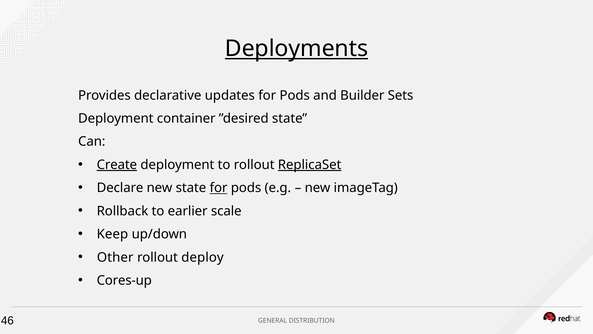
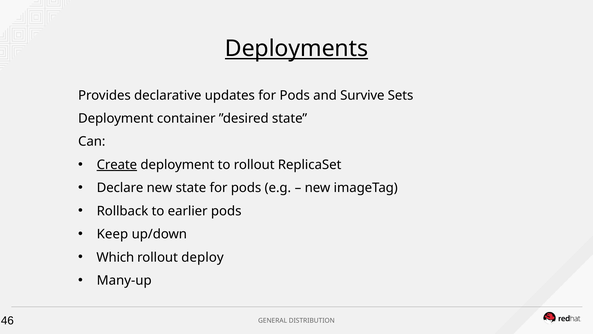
Builder: Builder -> Survive
ReplicaSet underline: present -> none
for at (219, 188) underline: present -> none
earlier scale: scale -> pods
Other: Other -> Which
Cores-up: Cores-up -> Many-up
